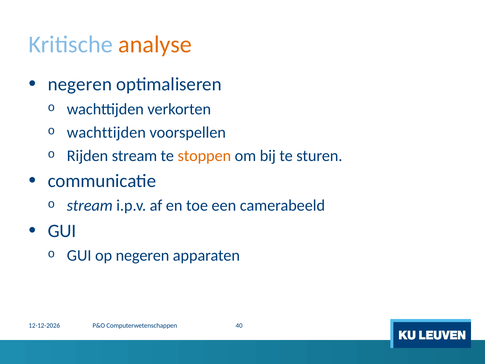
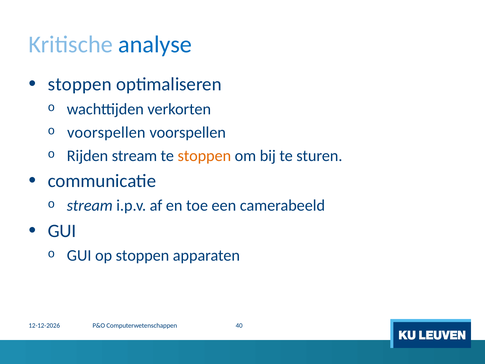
analyse colour: orange -> blue
negeren at (80, 84): negeren -> stoppen
wachttijden at (106, 132): wachttijden -> voorspellen
op negeren: negeren -> stoppen
